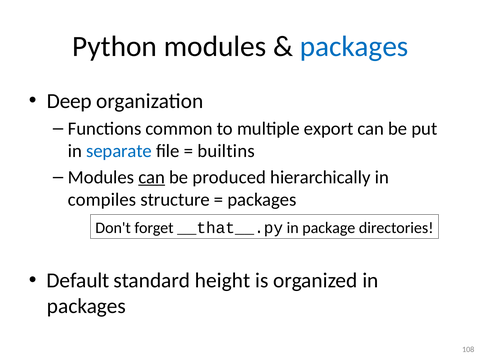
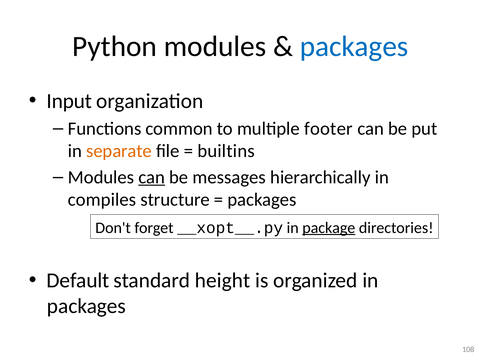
Deep: Deep -> Input
export: export -> footer
separate colour: blue -> orange
produced: produced -> messages
__that__.py: __that__.py -> __xopt__.py
package underline: none -> present
